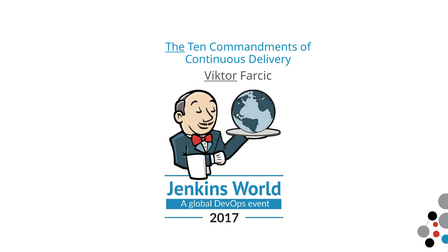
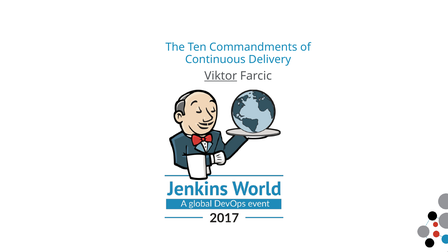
The underline: present -> none
